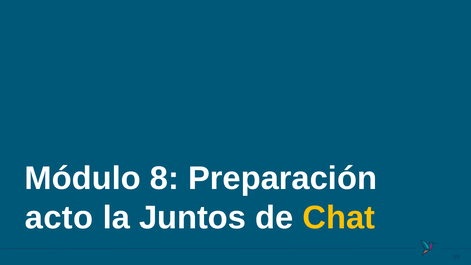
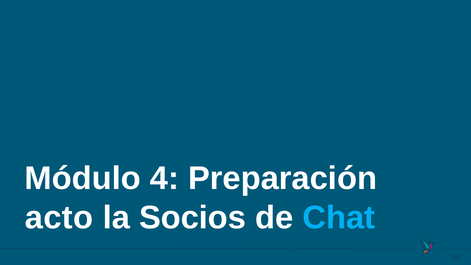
8: 8 -> 4
Juntos: Juntos -> Socios
Chat colour: yellow -> light blue
